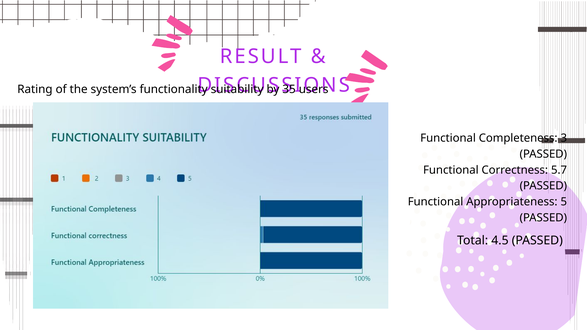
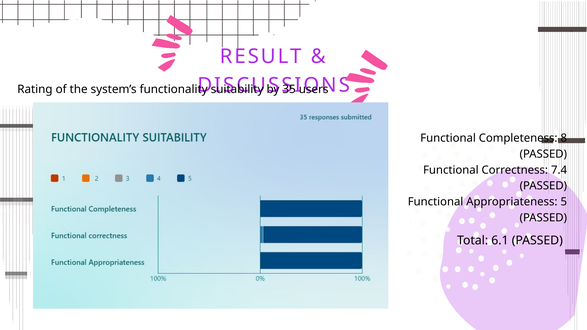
3: 3 -> 8
5.7: 5.7 -> 7.4
4.5: 4.5 -> 6.1
